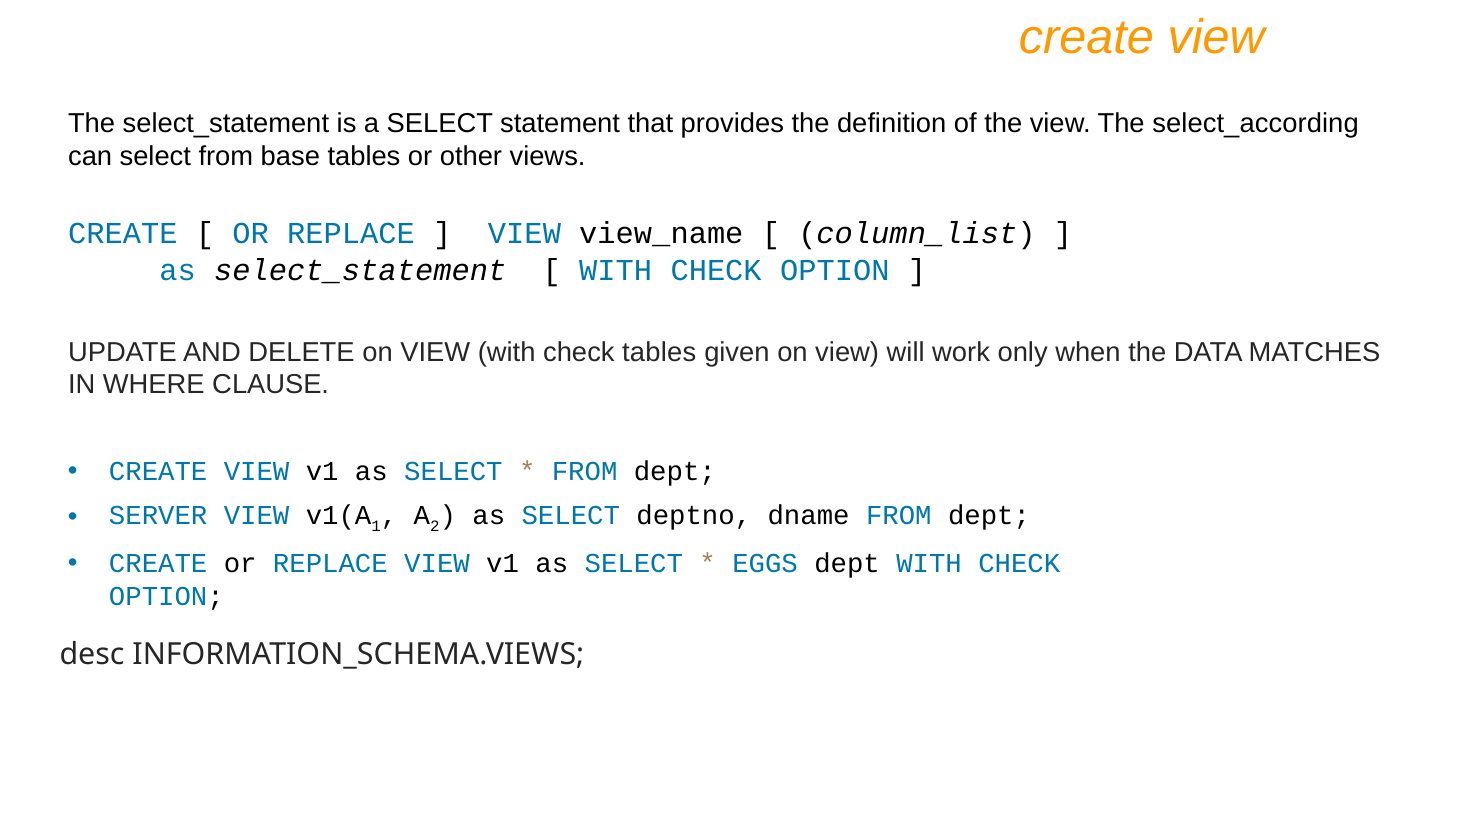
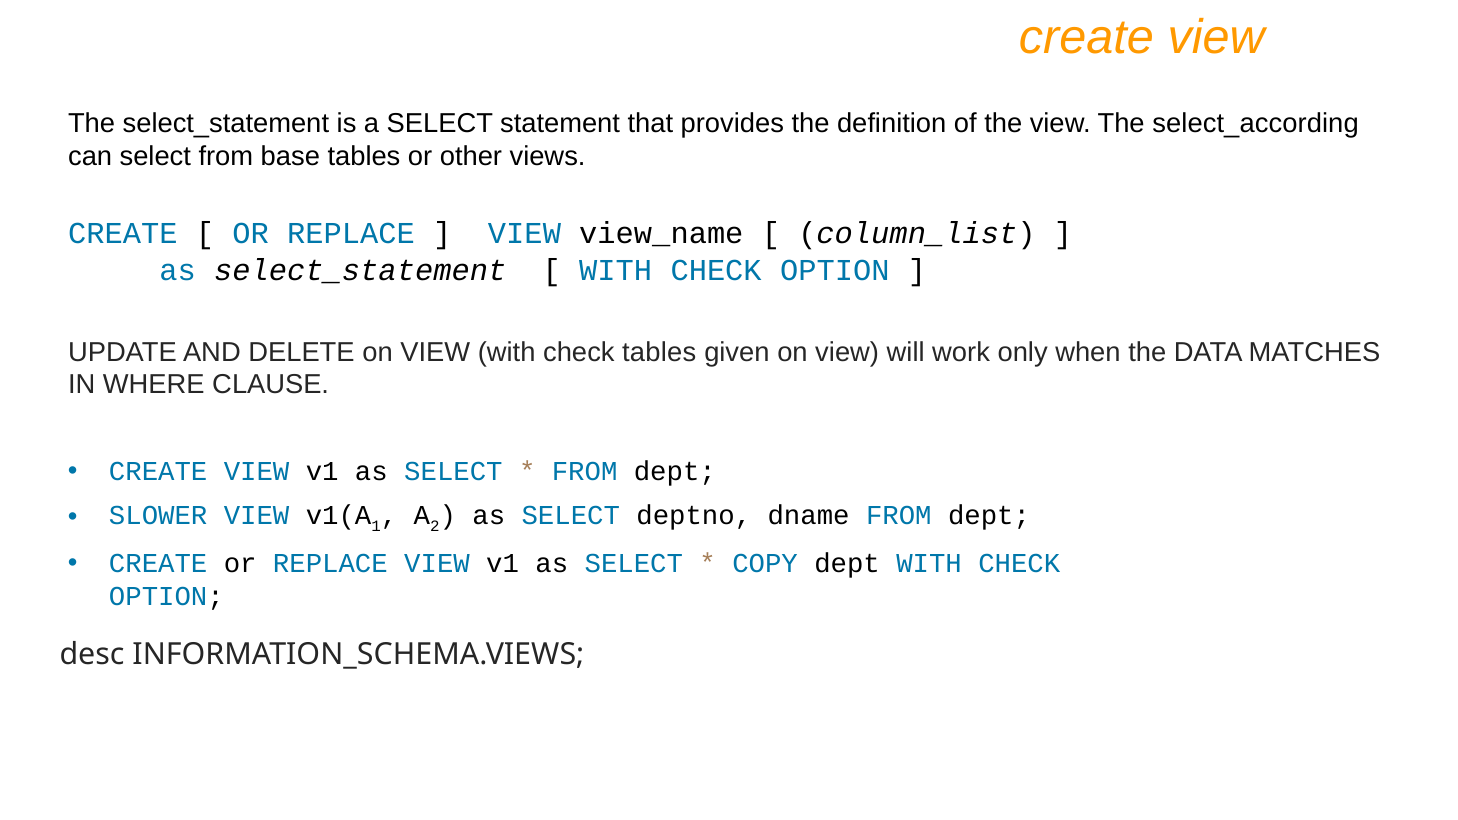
SERVER: SERVER -> SLOWER
EGGS: EGGS -> COPY
